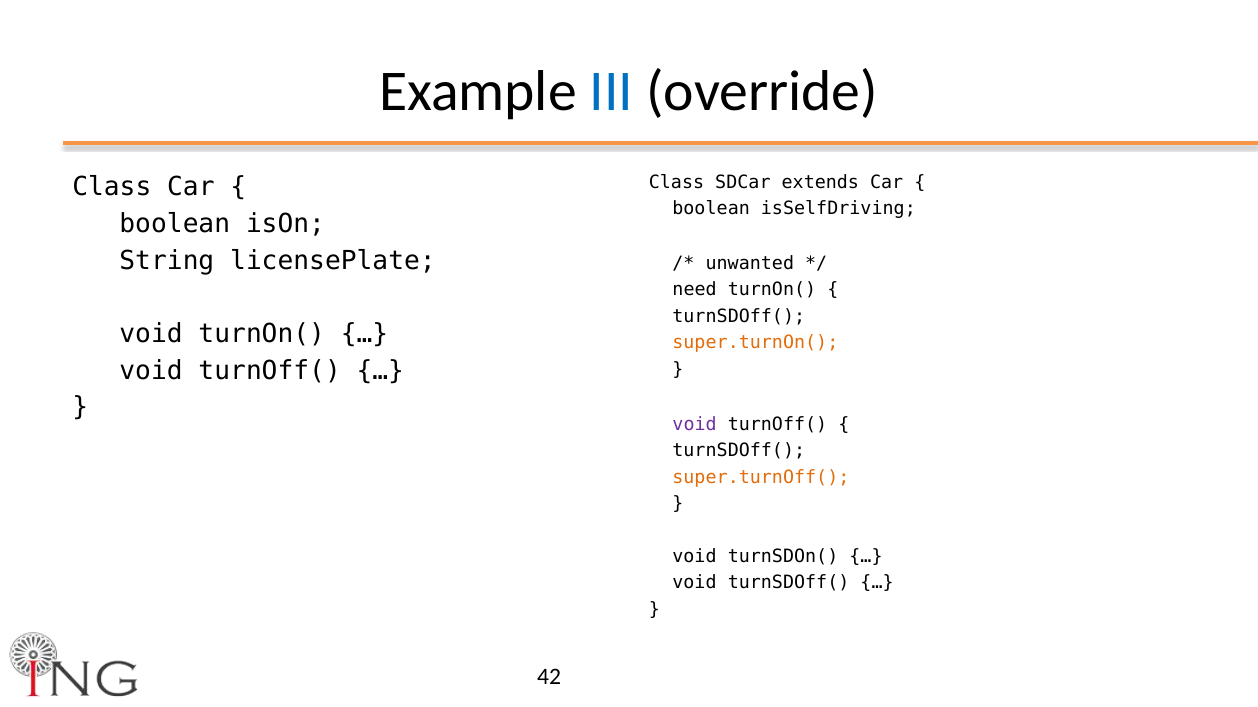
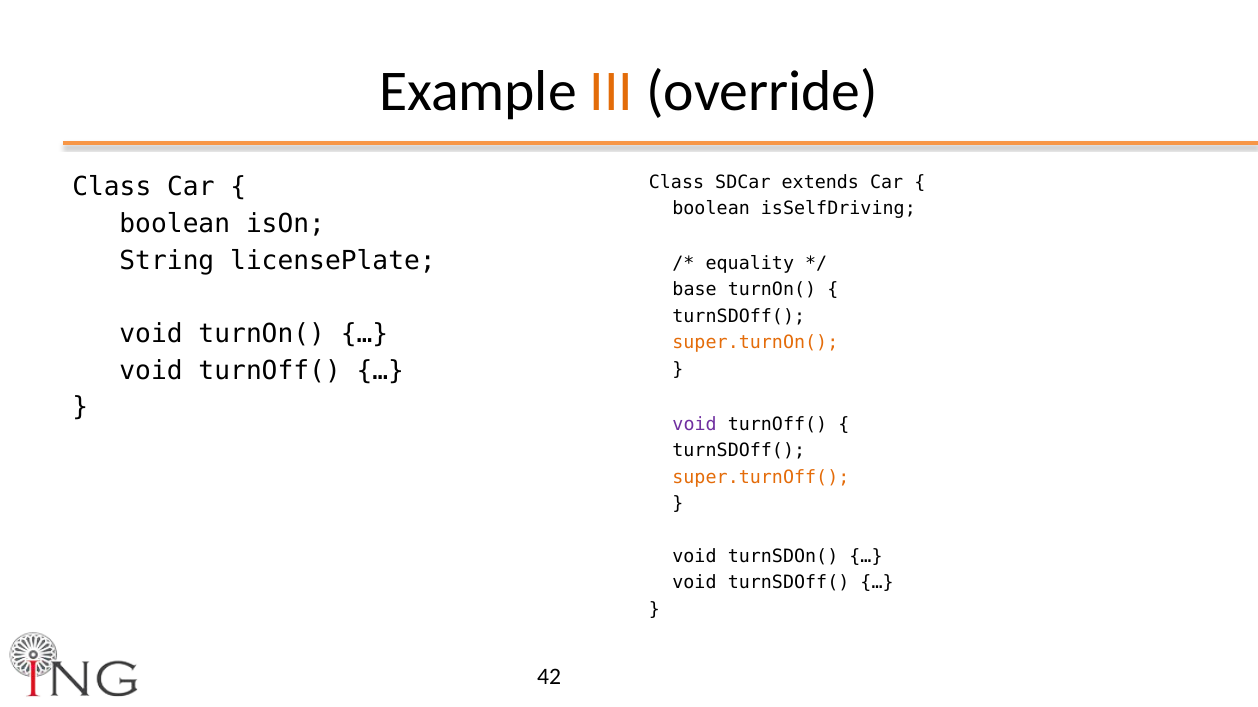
III colour: blue -> orange
unwanted: unwanted -> equality
need: need -> base
